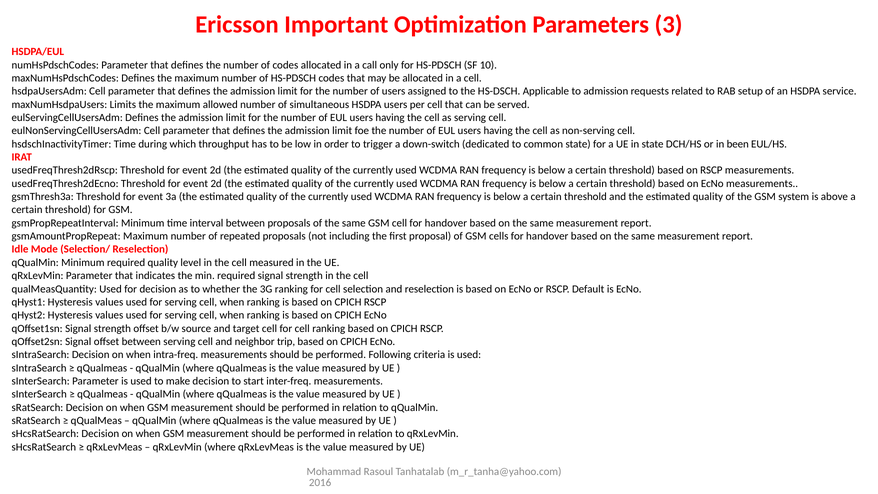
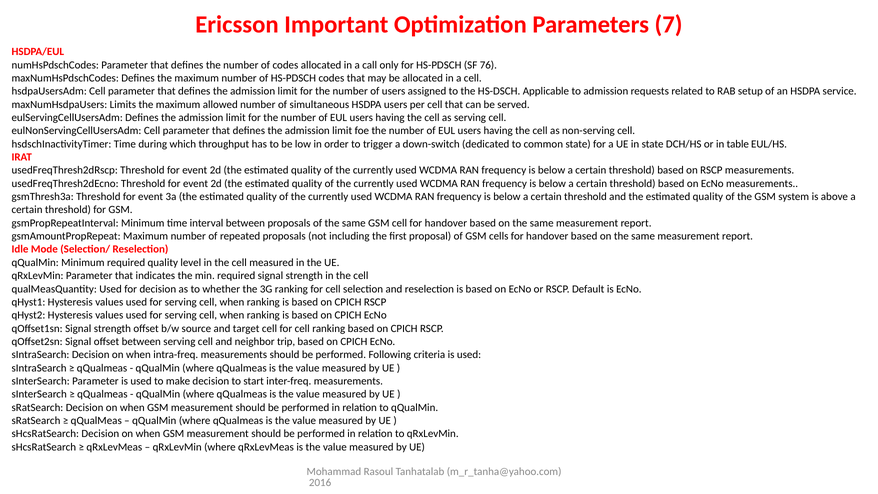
3: 3 -> 7
10: 10 -> 76
been: been -> table
